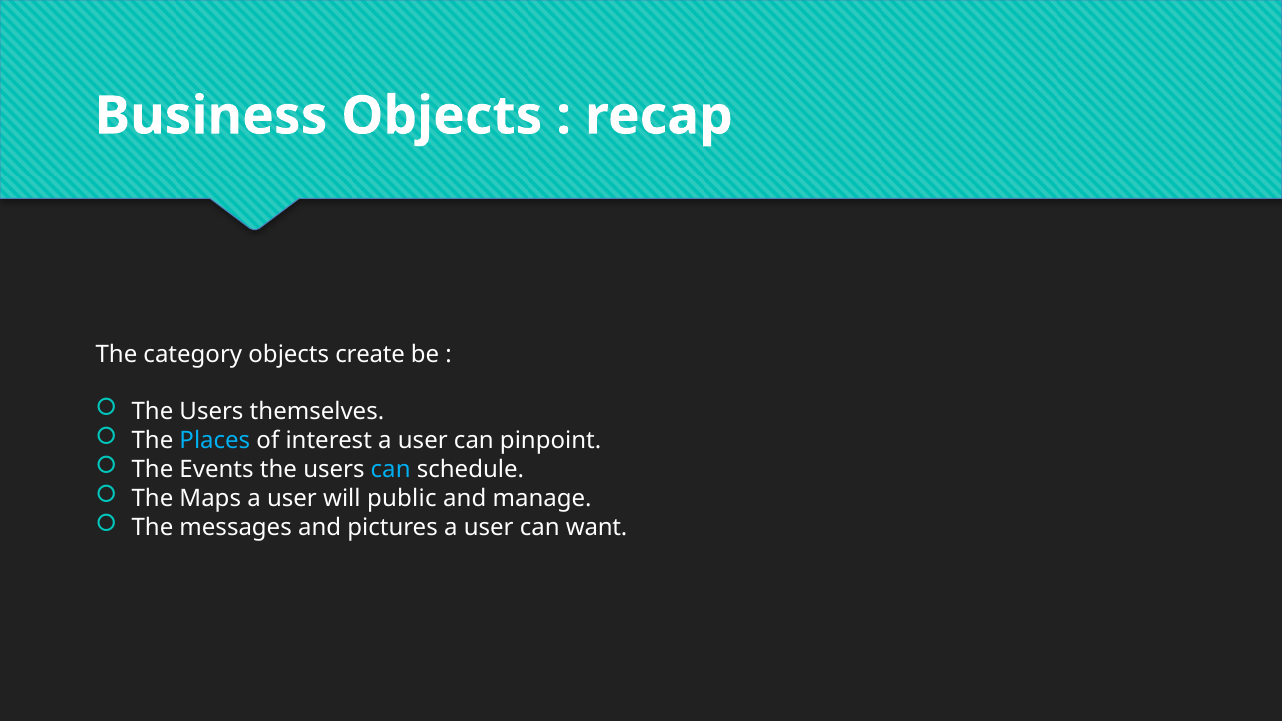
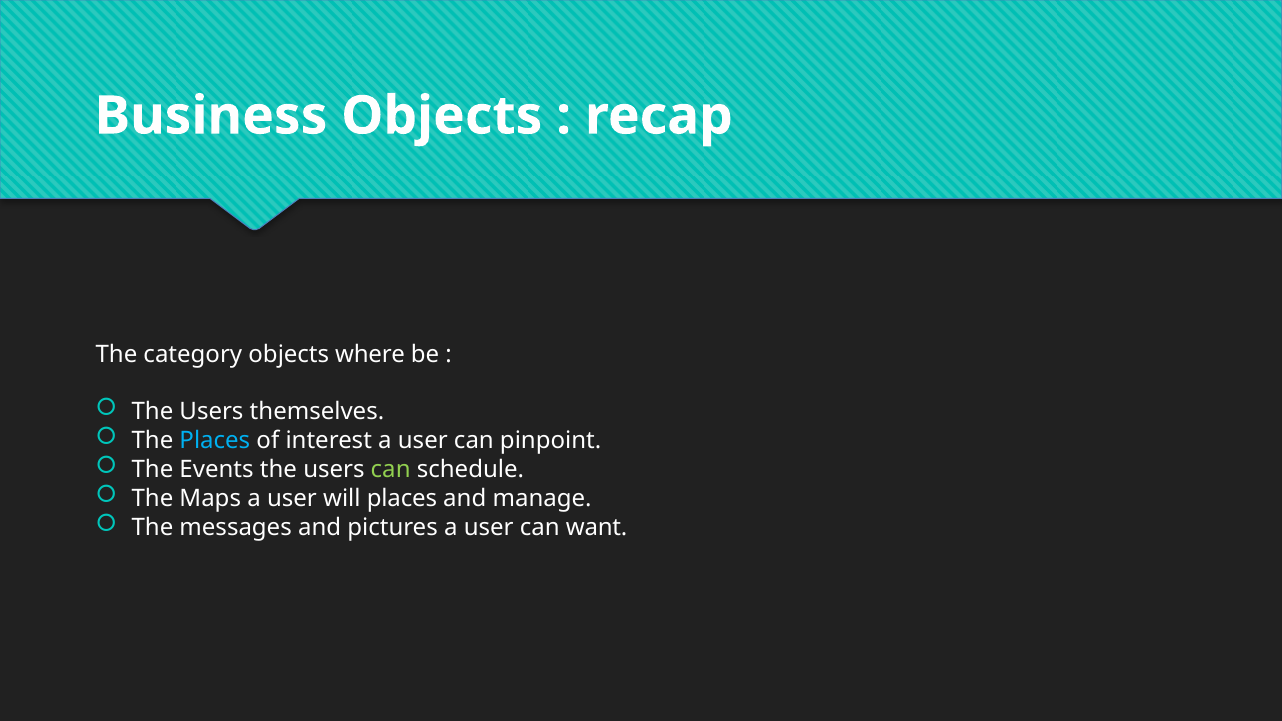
create: create -> where
can at (391, 470) colour: light blue -> light green
will public: public -> places
